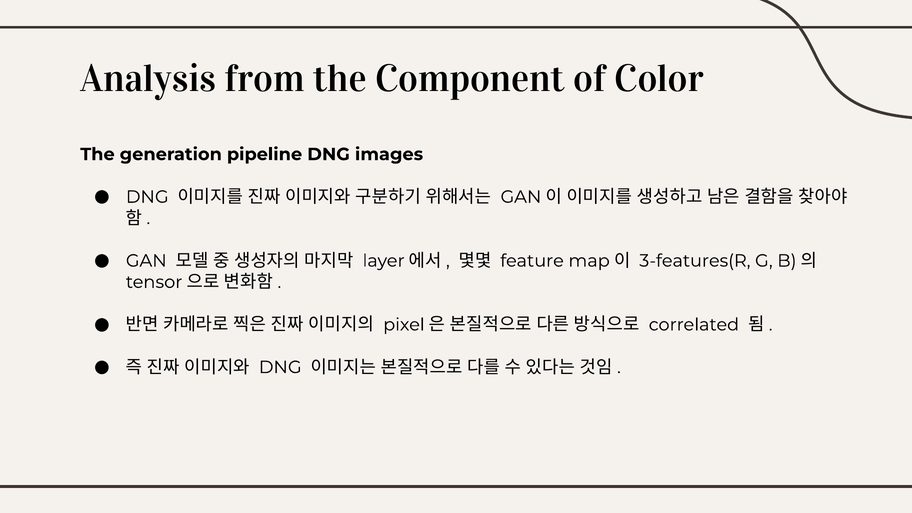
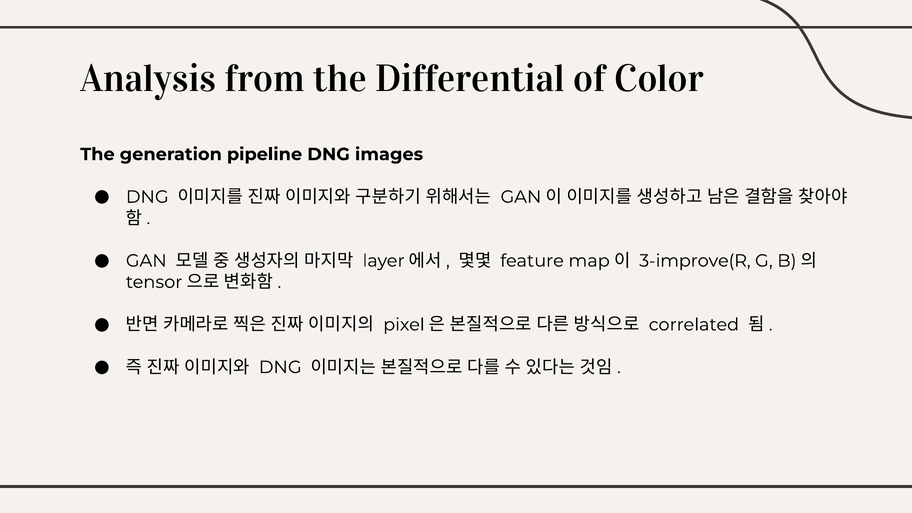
Component: Component -> Differential
3-features(R: 3-features(R -> 3-improve(R
